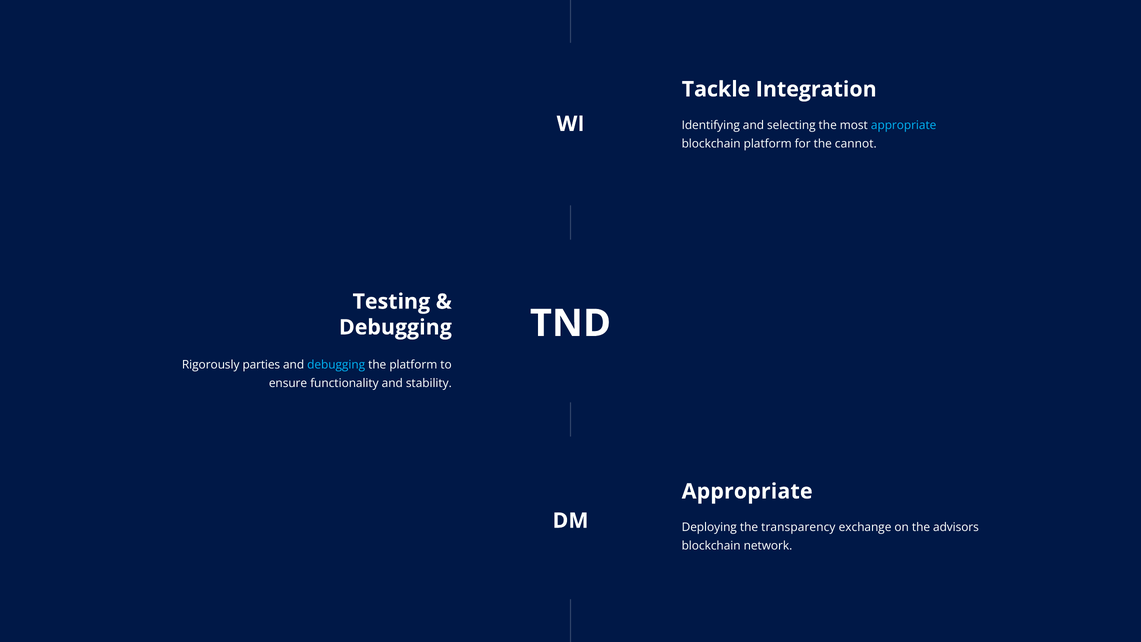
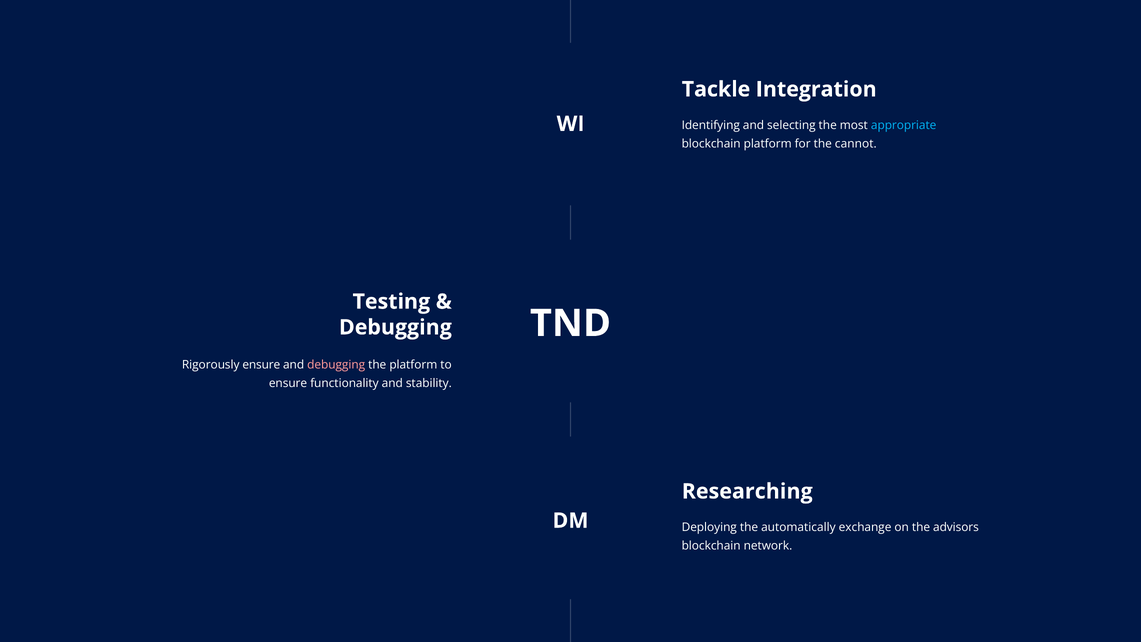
Rigorously parties: parties -> ensure
debugging at (336, 365) colour: light blue -> pink
Appropriate at (747, 491): Appropriate -> Researching
transparency: transparency -> automatically
